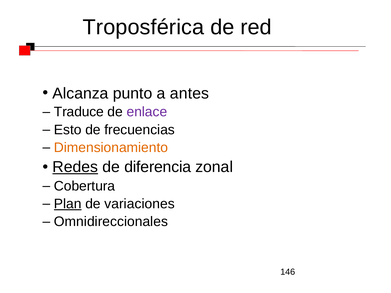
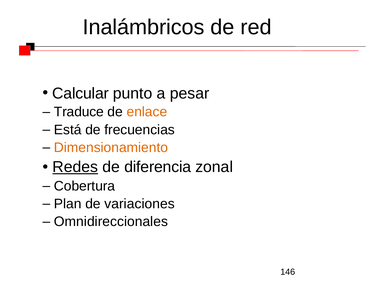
Troposférica: Troposférica -> Inalámbricos
Alcanza: Alcanza -> Calcular
antes: antes -> pesar
enlace colour: purple -> orange
Esto: Esto -> Está
Plan underline: present -> none
